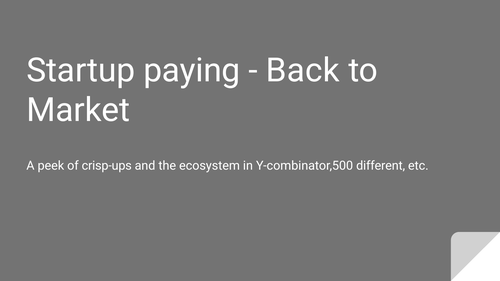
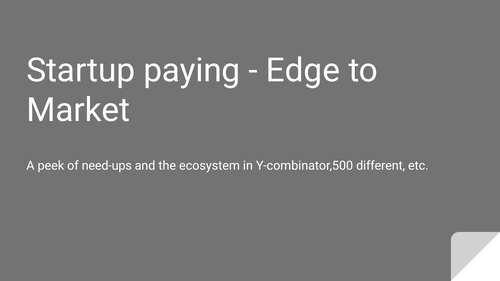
Back: Back -> Edge
crisp-ups: crisp-ups -> need-ups
